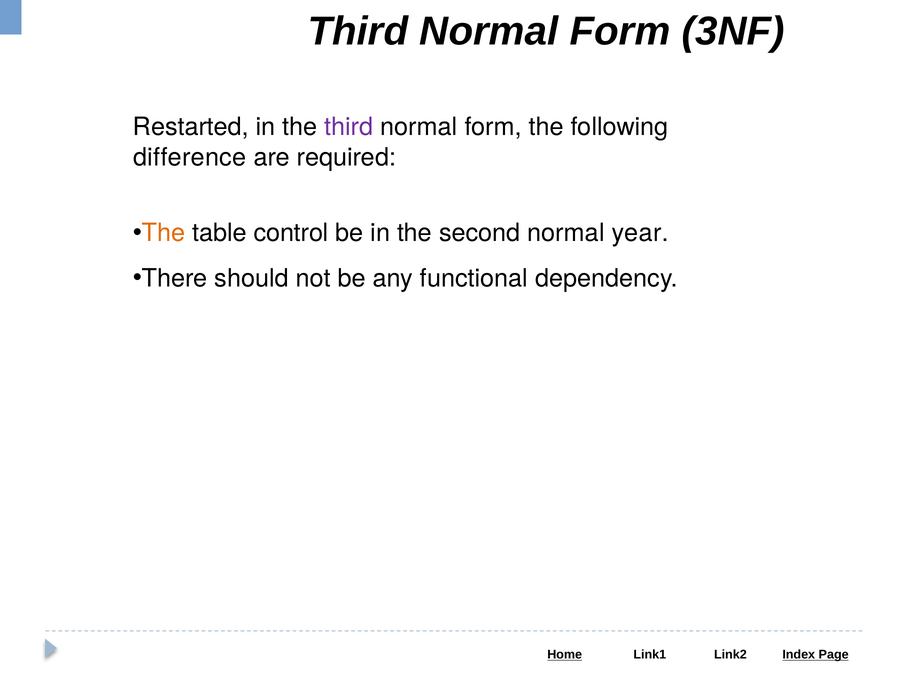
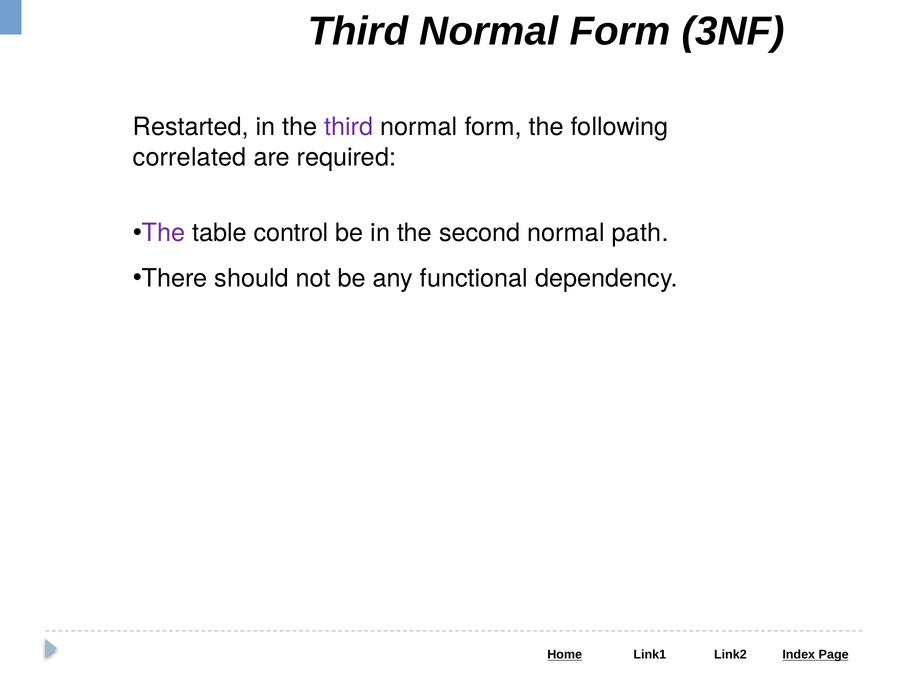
difference: difference -> correlated
The at (163, 233) colour: orange -> purple
year: year -> path
